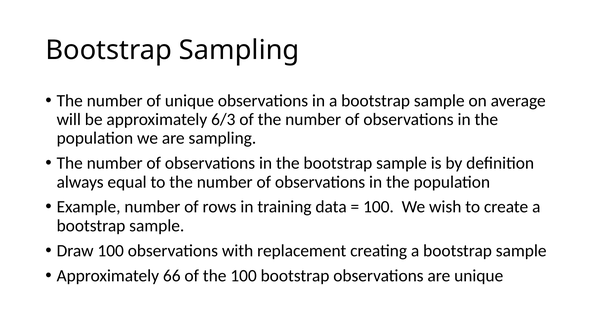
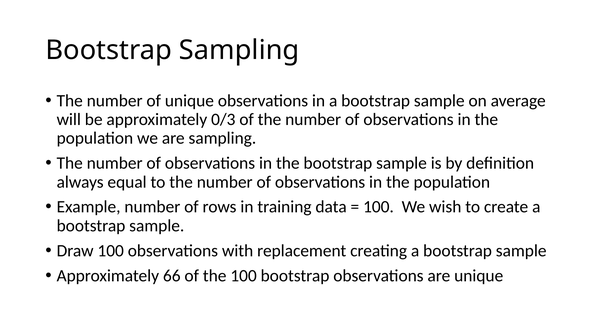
6/3: 6/3 -> 0/3
